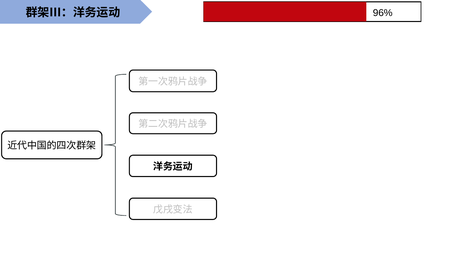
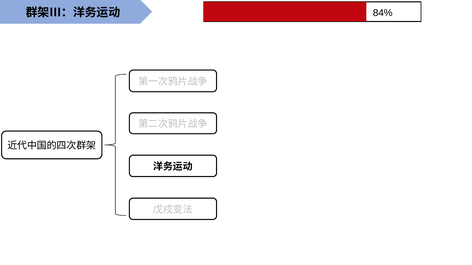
96%: 96% -> 84%
